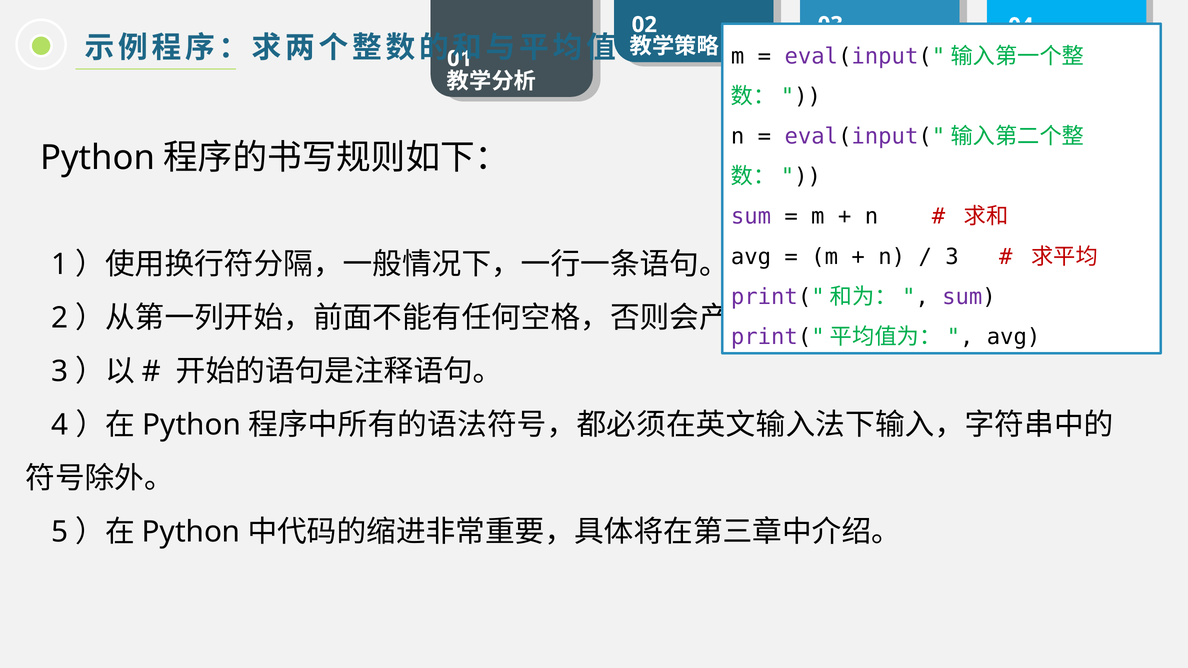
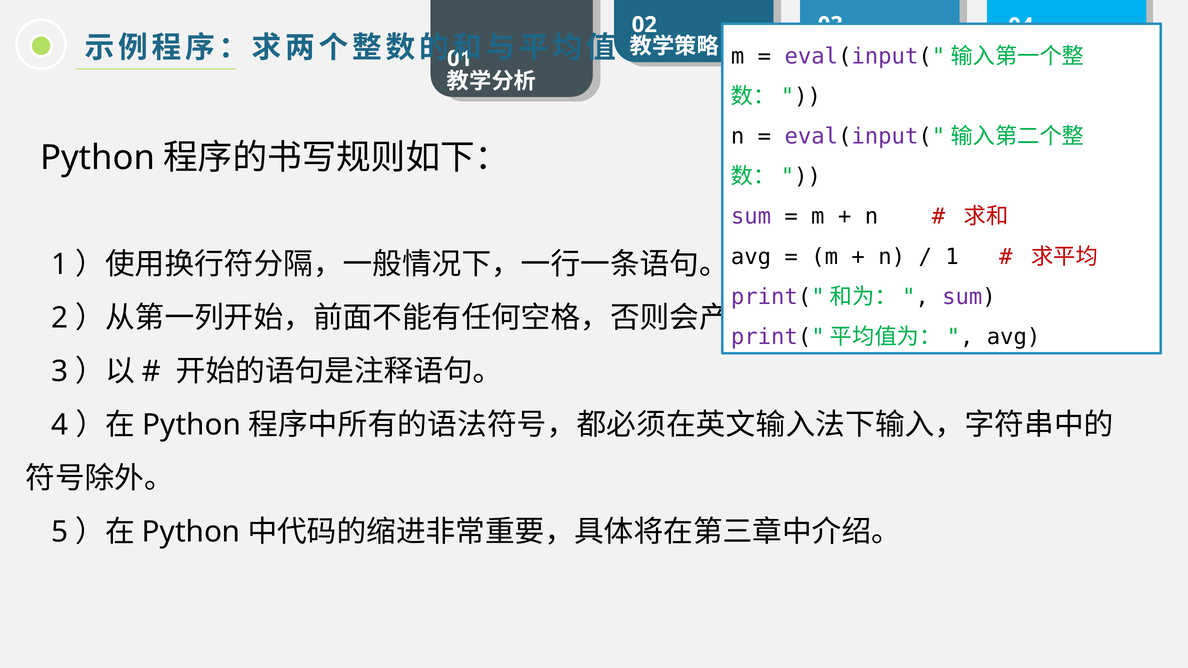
3 at (952, 257): 3 -> 1
